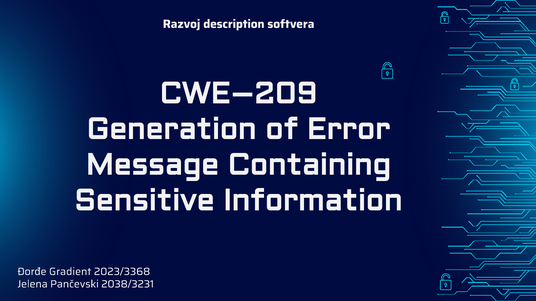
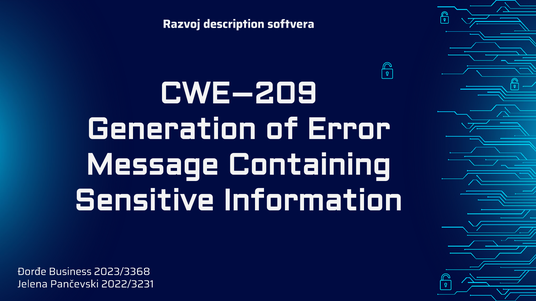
Gradient: Gradient -> Business
2038/3231: 2038/3231 -> 2022/3231
